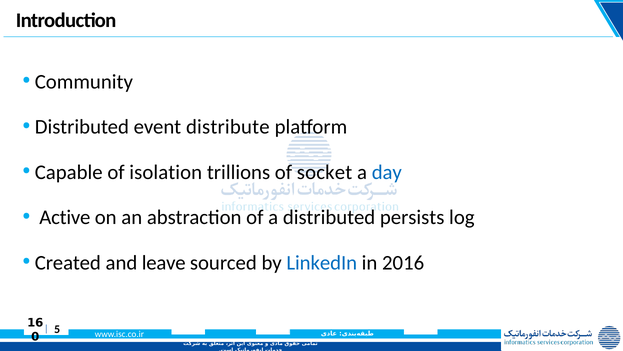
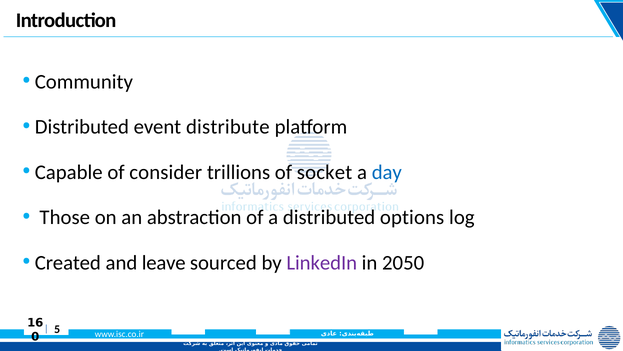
isolation: isolation -> consider
Active: Active -> Those
persists: persists -> options
LinkedIn colour: blue -> purple
2016: 2016 -> 2050
